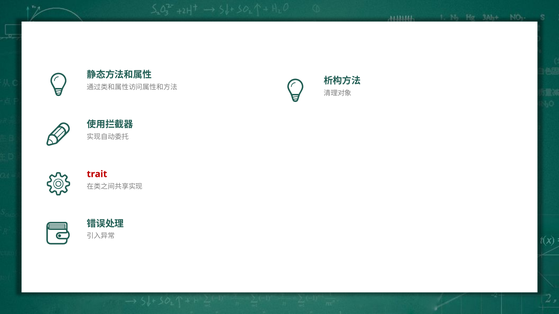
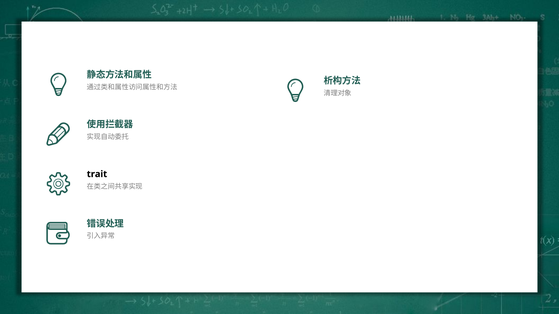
trait colour: red -> black
